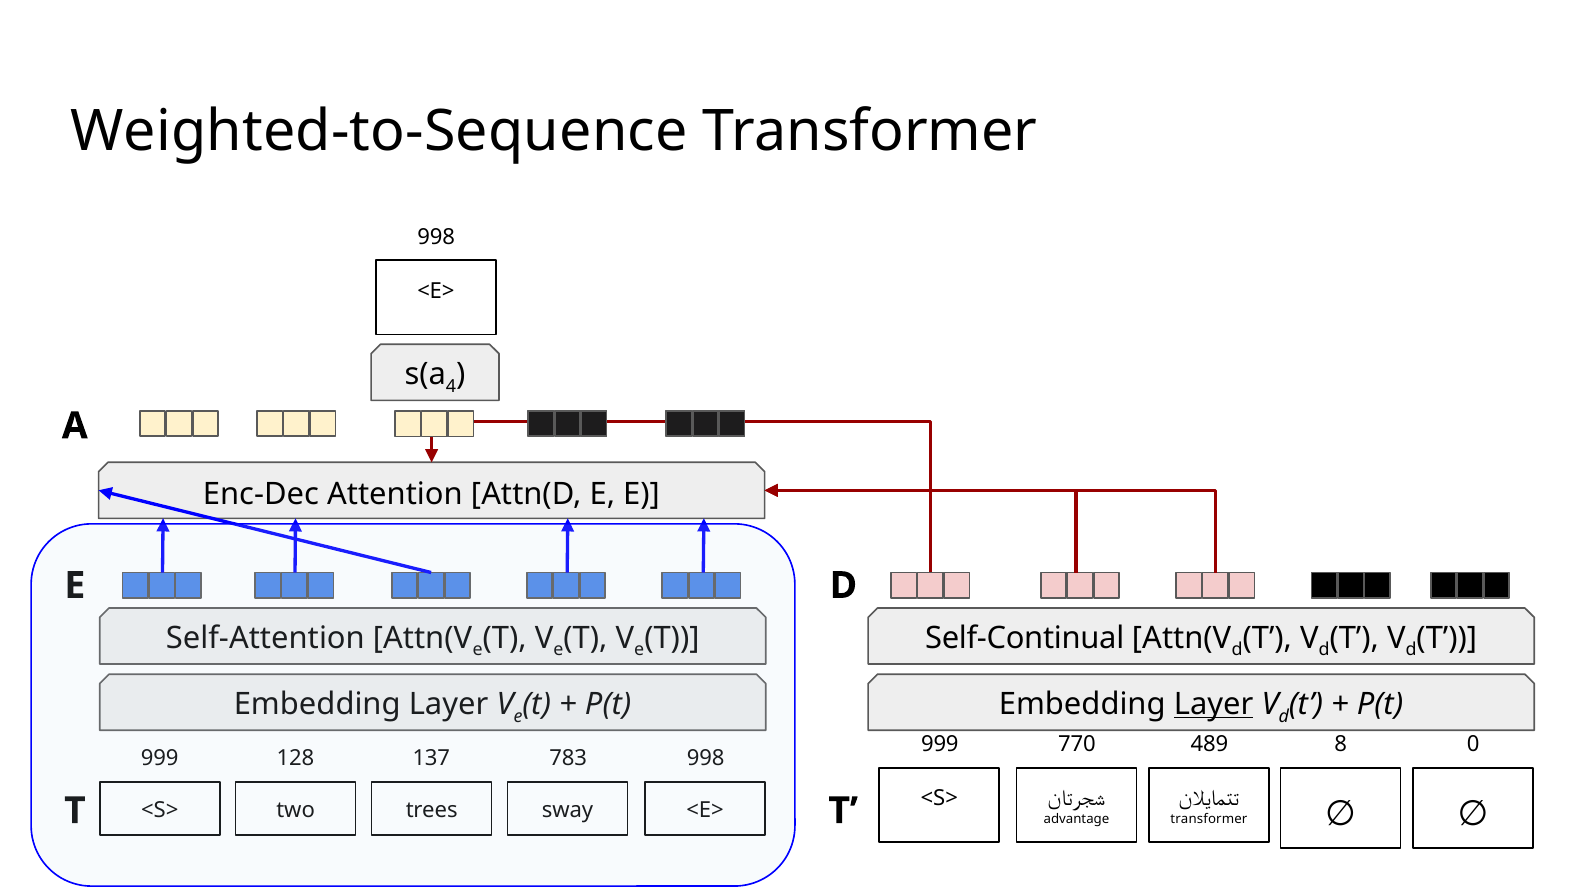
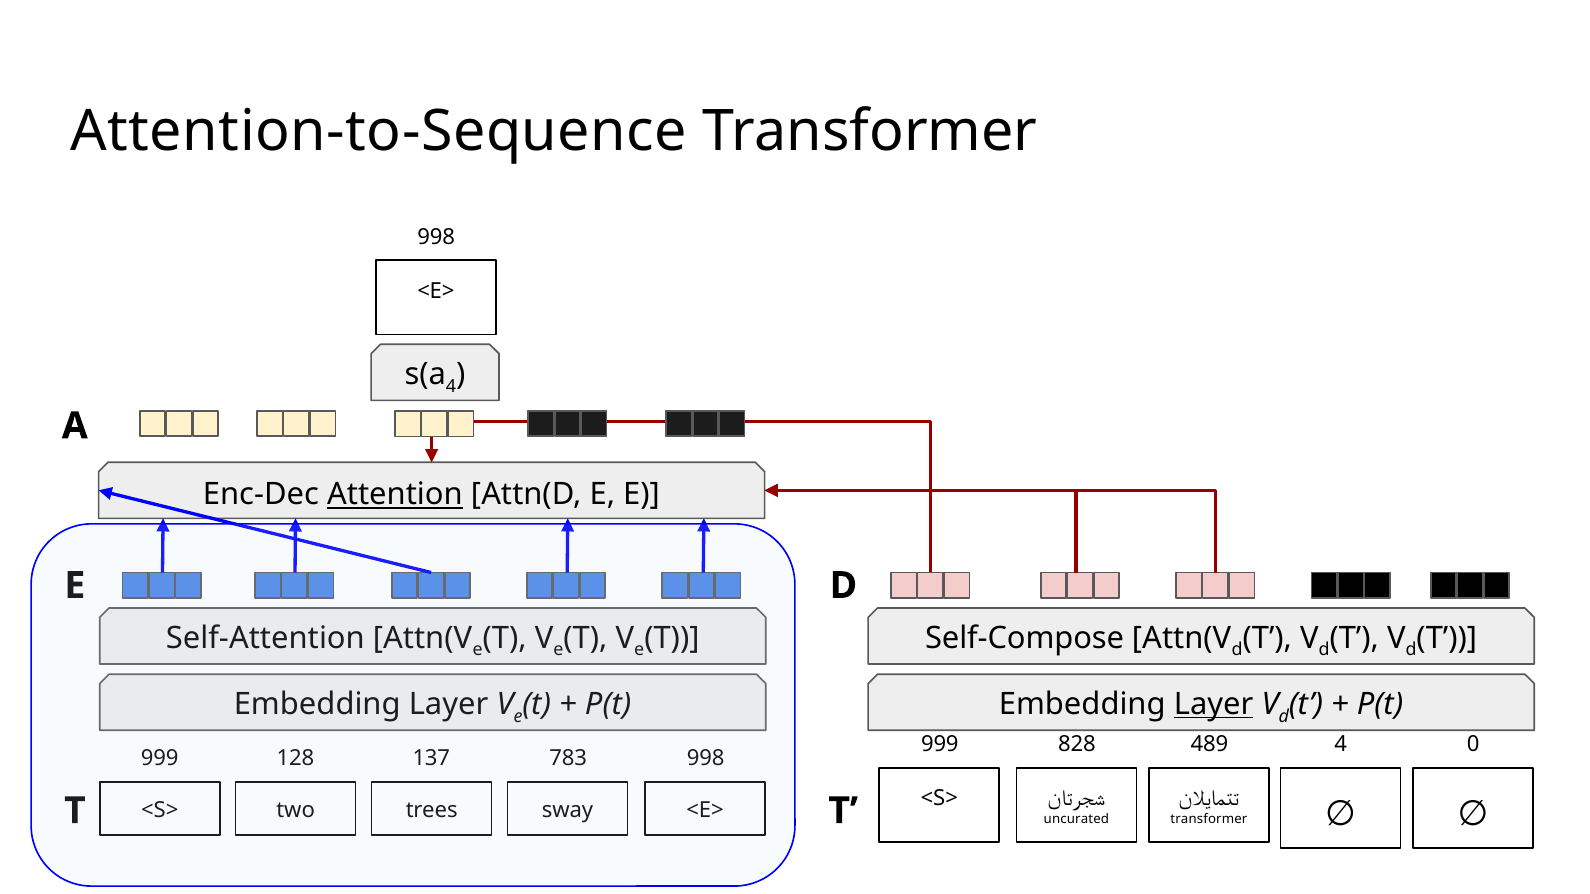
Weighted-to-Sequence: Weighted-to-Sequence -> Attention-to-Sequence
Attention underline: none -> present
Self-Continual: Self-Continual -> Self-Compose
770: 770 -> 828
489 8: 8 -> 4
advantage: advantage -> uncurated
